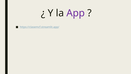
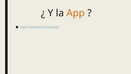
App colour: purple -> orange
